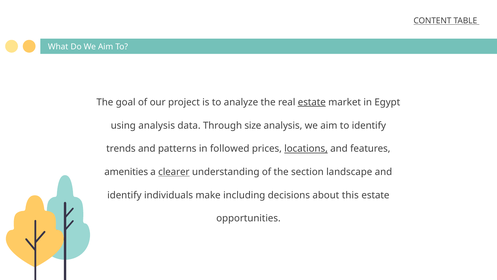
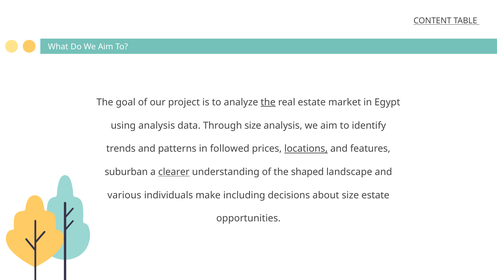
the at (268, 102) underline: none -> present
estate at (312, 102) underline: present -> none
amenities: amenities -> suburban
section: section -> shaped
identify at (124, 195): identify -> various
about this: this -> size
